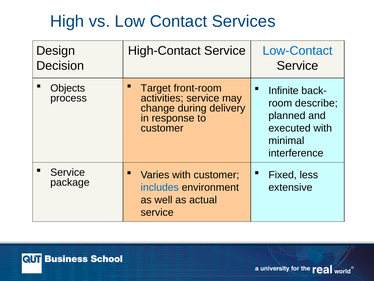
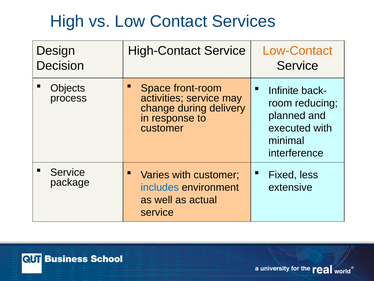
Low-Contact colour: blue -> orange
Target: Target -> Space
describe: describe -> reducing
